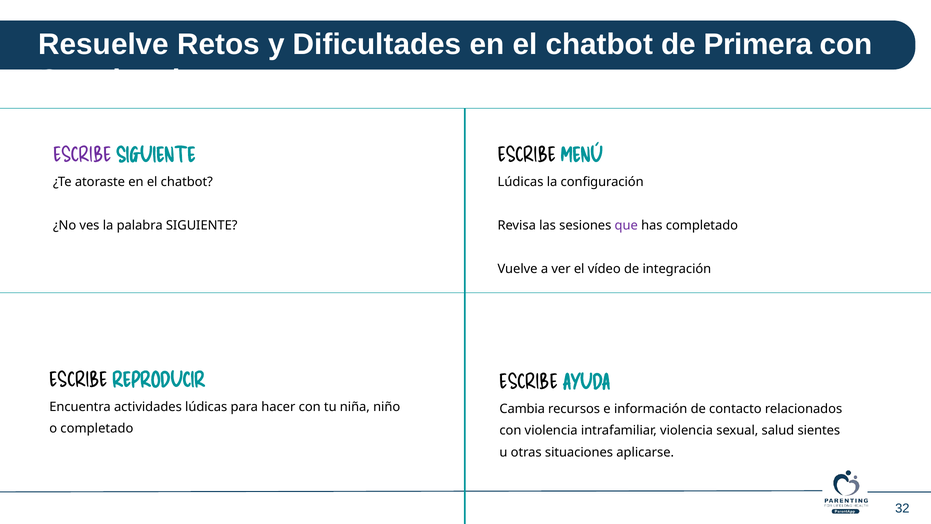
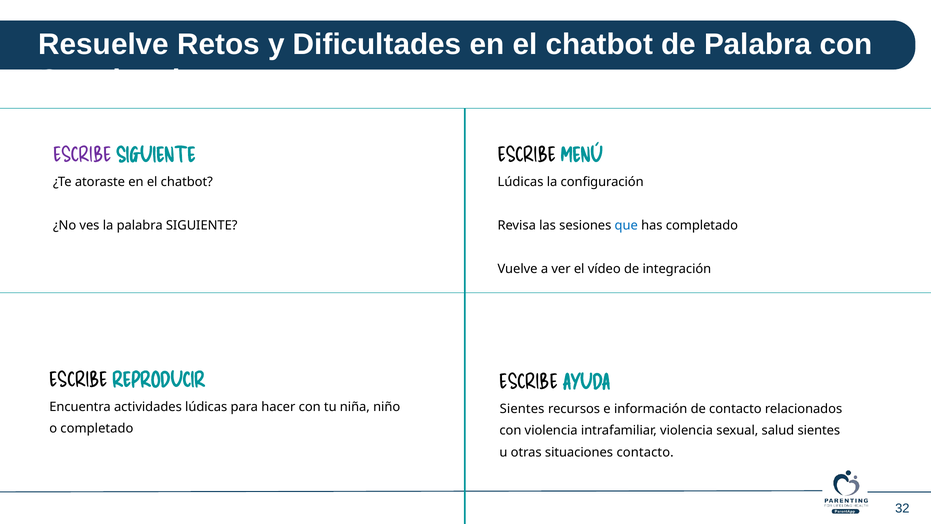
de Primera: Primera -> Palabra
que colour: purple -> blue
Cambia at (522, 409): Cambia -> Sientes
situaciones aplicarse: aplicarse -> contacto
